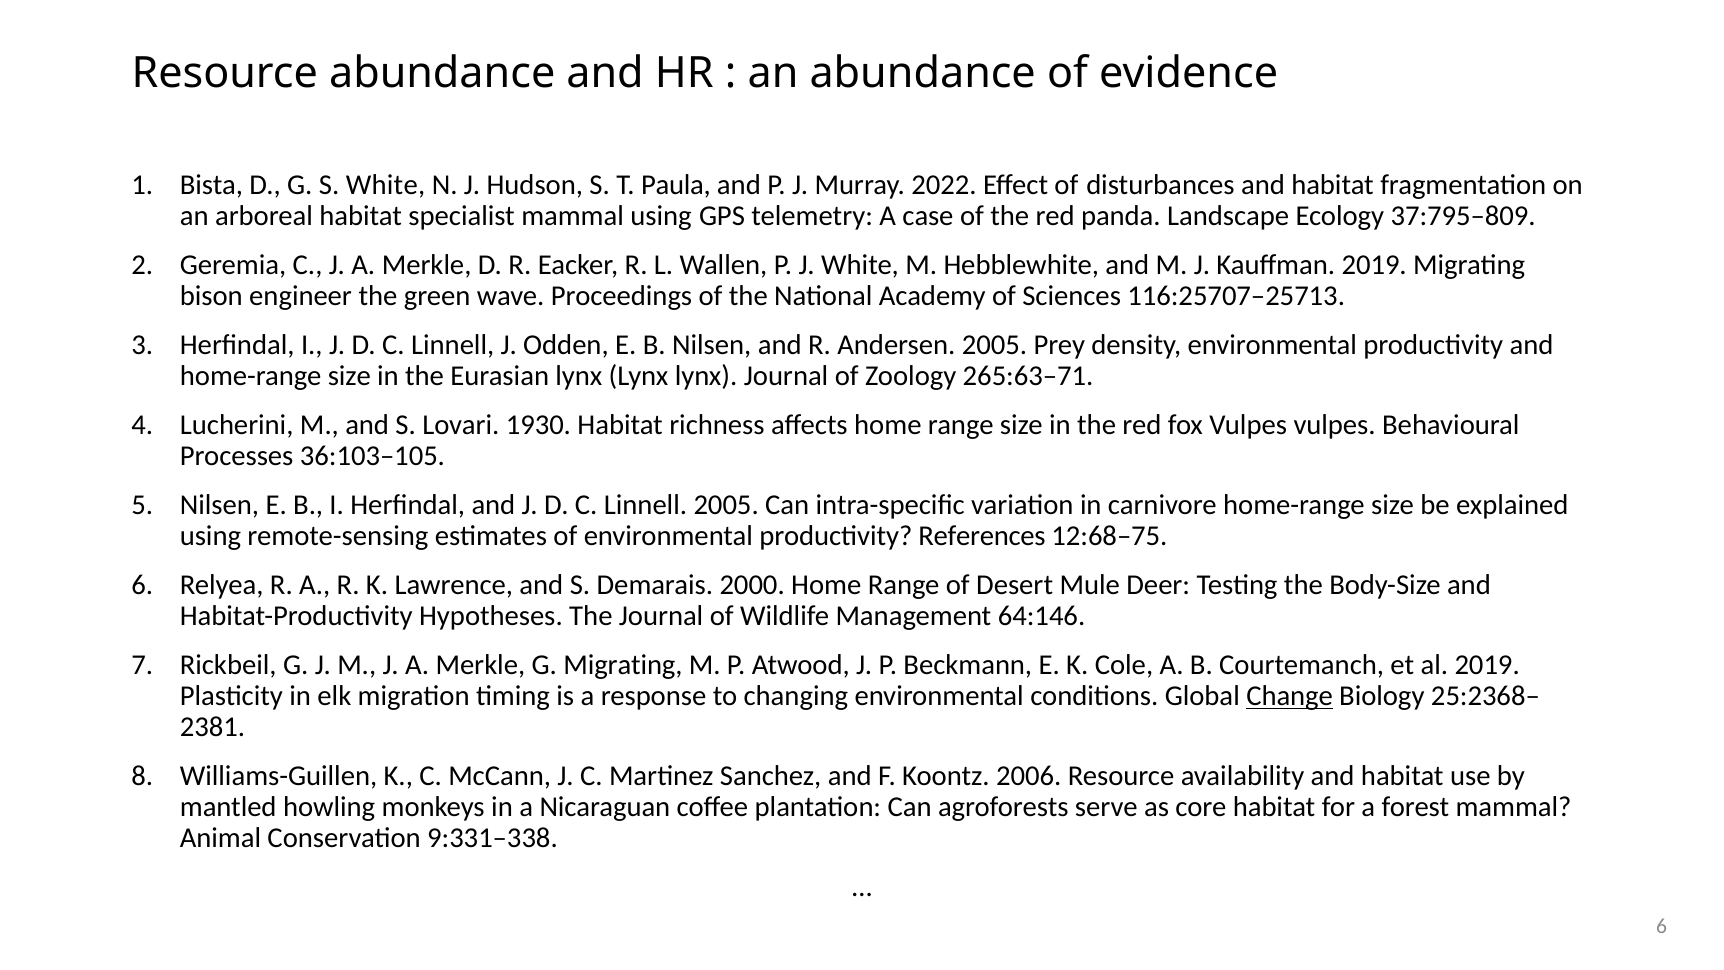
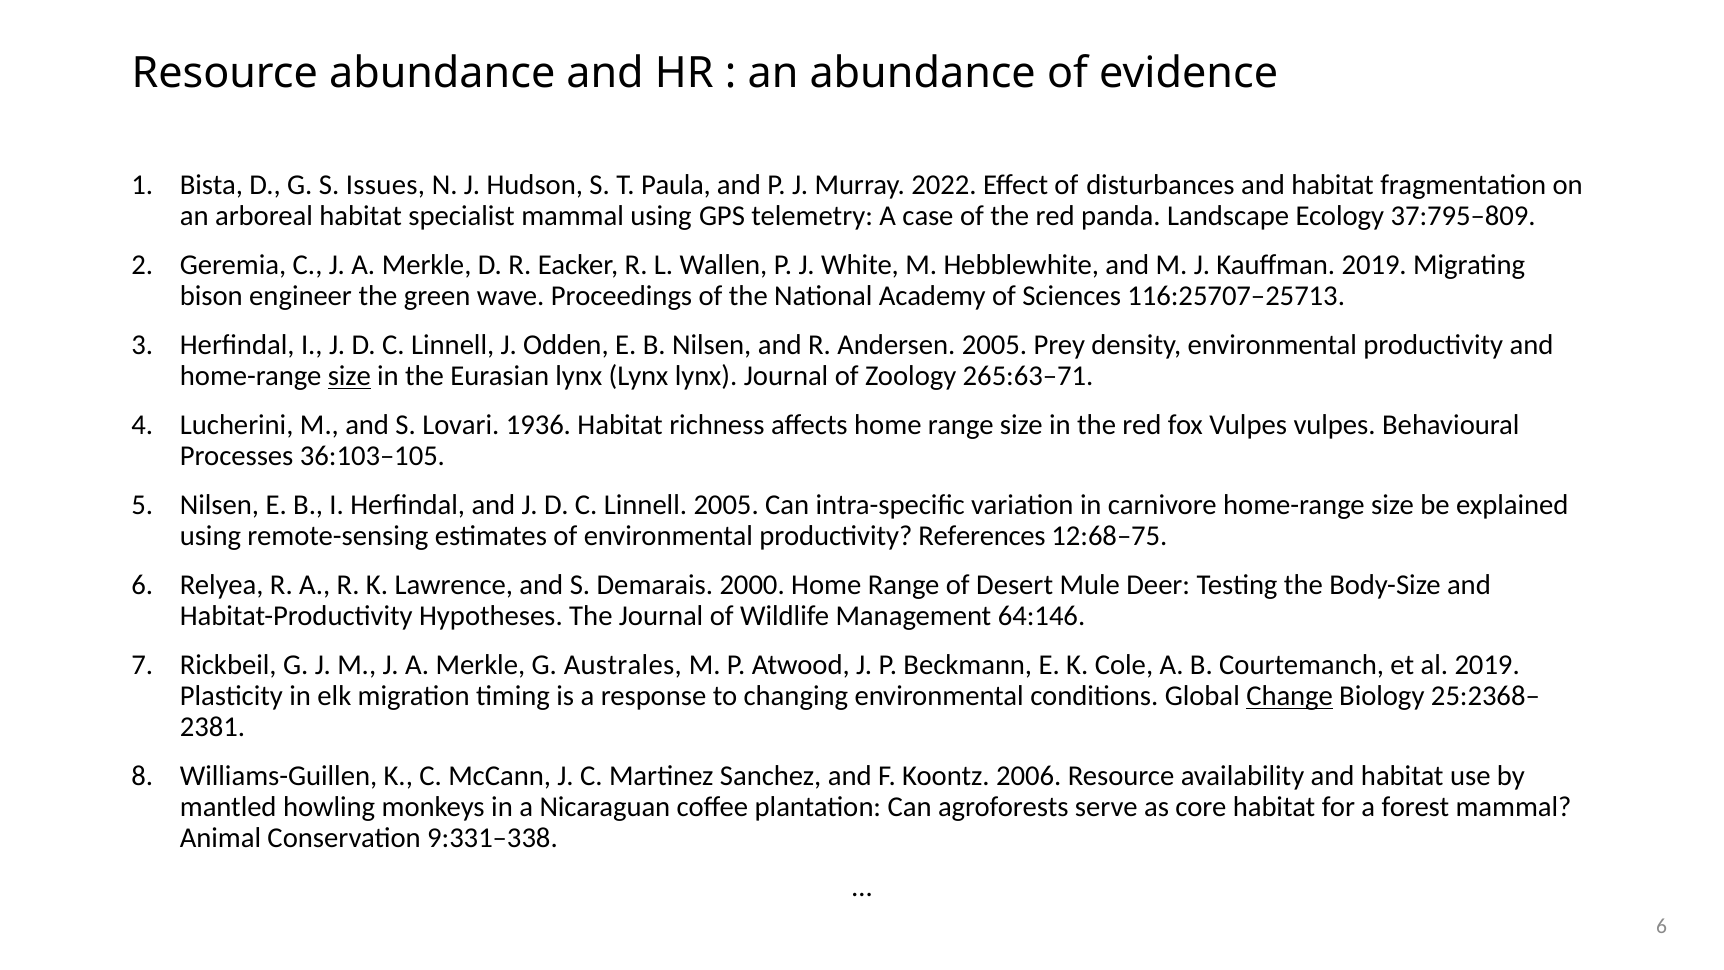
S White: White -> Issues
size at (349, 376) underline: none -> present
1930: 1930 -> 1936
G Migrating: Migrating -> Australes
